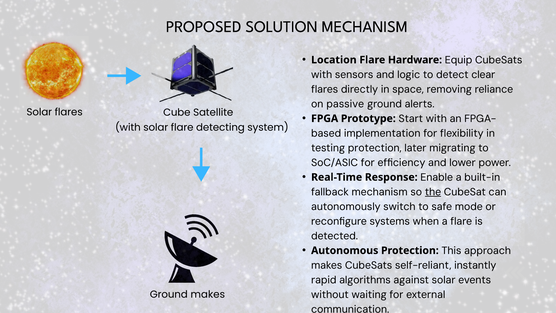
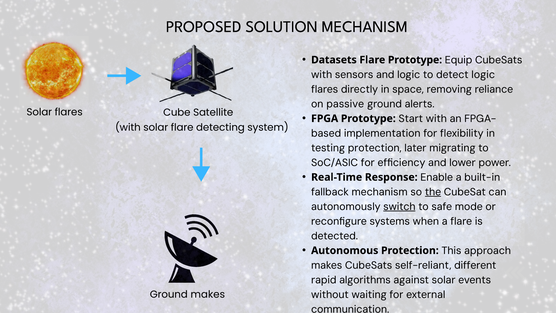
Location: Location -> Datasets
Flare Hardware: Hardware -> Prototype
detect clear: clear -> logic
switch underline: none -> present
instantly: instantly -> different
